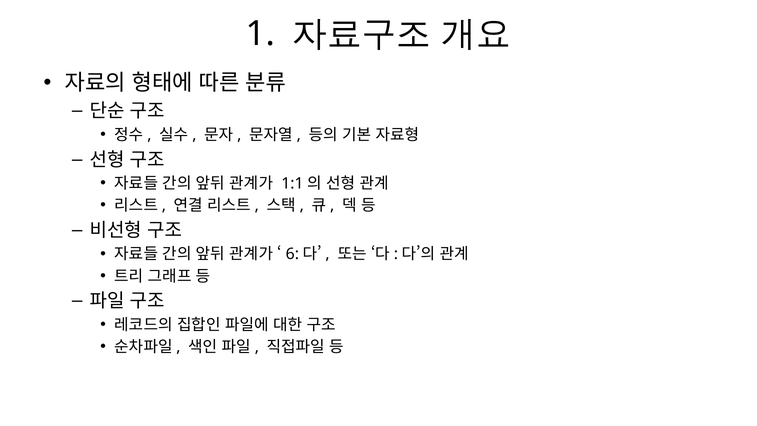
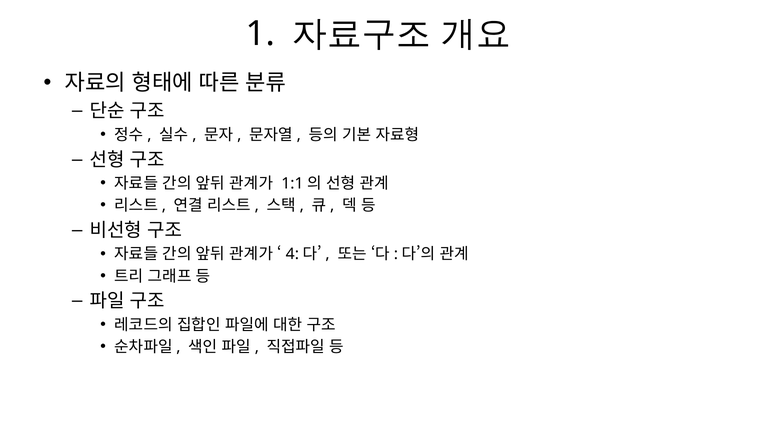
6: 6 -> 4
